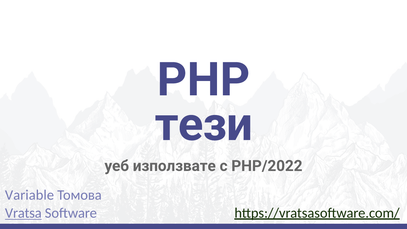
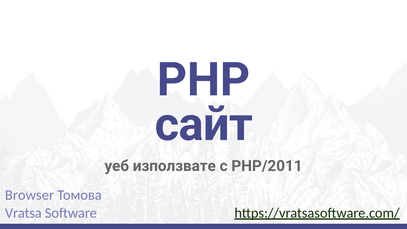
тези: тези -> сайт
РНР/2022: РНР/2022 -> РНР/2011
Variable: Variable -> Browser
Vratsa underline: present -> none
